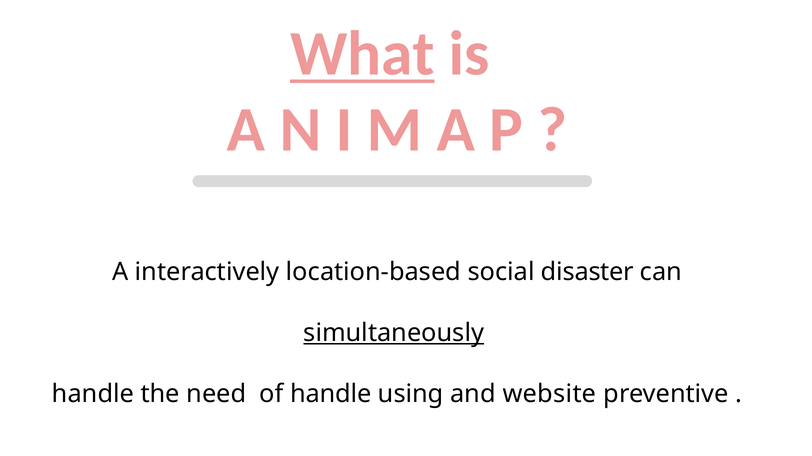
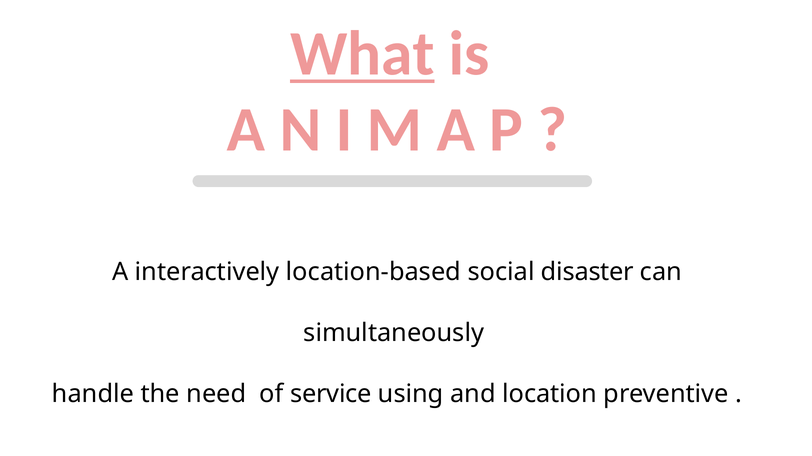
simultaneously underline: present -> none
of handle: handle -> service
website: website -> location
